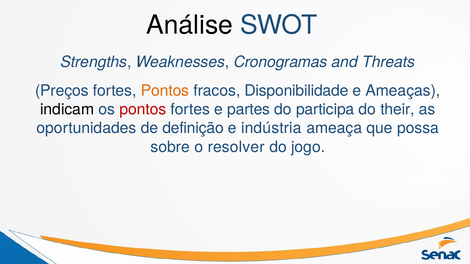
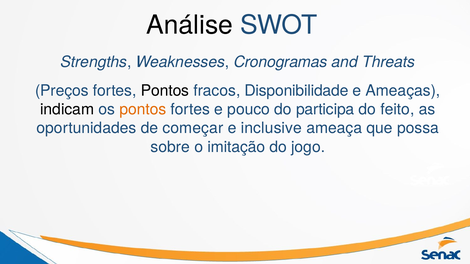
Pontos at (165, 91) colour: orange -> black
pontos at (143, 109) colour: red -> orange
partes: partes -> pouco
their: their -> feito
definição: definição -> começar
indústria: indústria -> inclusive
resolver: resolver -> imitação
